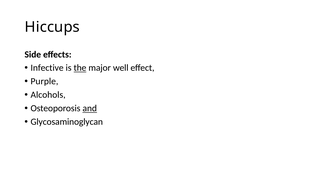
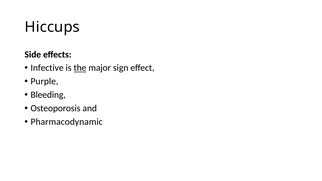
well: well -> sign
Alcohols: Alcohols -> Bleeding
and underline: present -> none
Glycosaminoglycan: Glycosaminoglycan -> Pharmacodynamic
